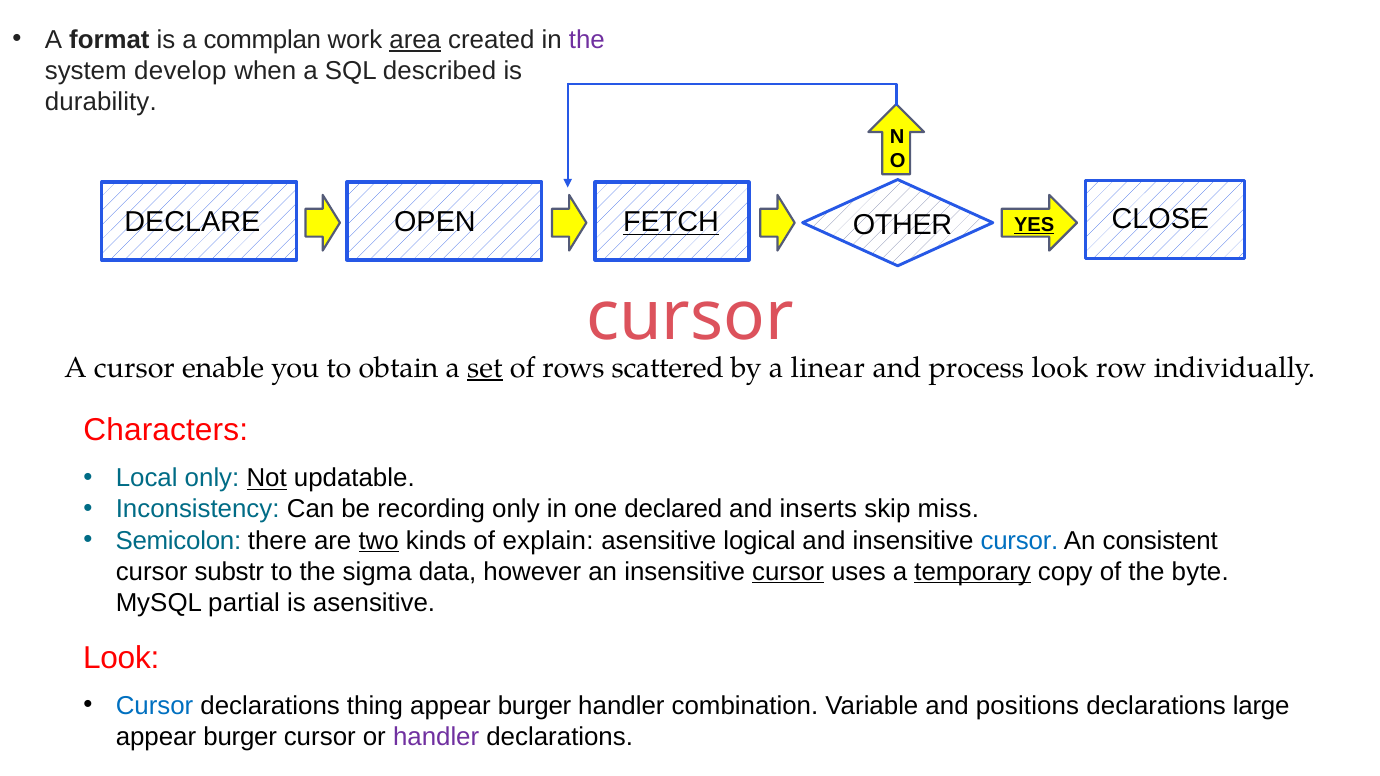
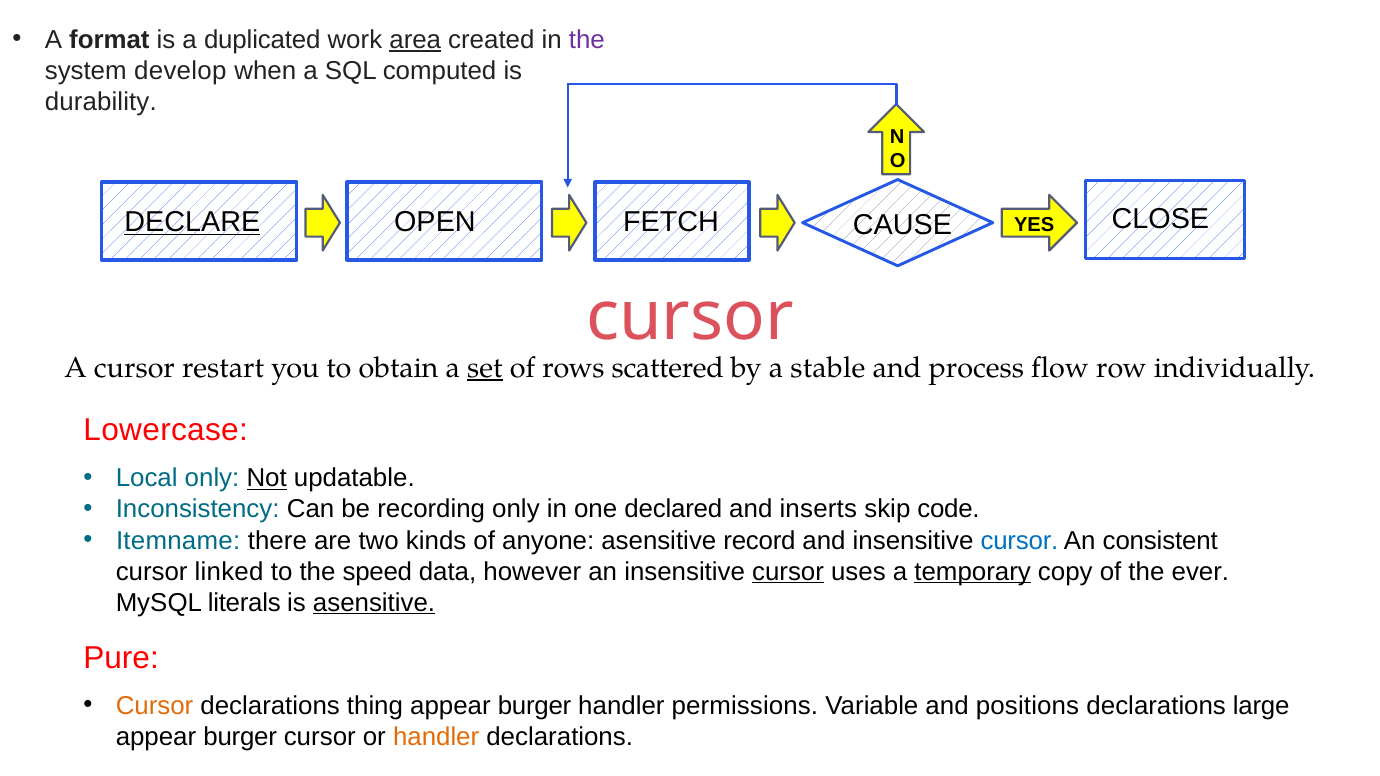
commplan: commplan -> duplicated
described: described -> computed
DECLARE underline: none -> present
FETCH underline: present -> none
OTHER: OTHER -> CAUSE
YES underline: present -> none
enable: enable -> restart
linear: linear -> stable
process look: look -> flow
Characters: Characters -> Lowercase
miss: miss -> code
Semicolon: Semicolon -> Itemname
two underline: present -> none
explain: explain -> anyone
logical: logical -> record
substr: substr -> linked
sigma: sigma -> speed
byte: byte -> ever
partial: partial -> literals
asensitive at (374, 603) underline: none -> present
Look at (121, 658): Look -> Pure
Cursor at (155, 706) colour: blue -> orange
combination: combination -> permissions
handler at (436, 737) colour: purple -> orange
